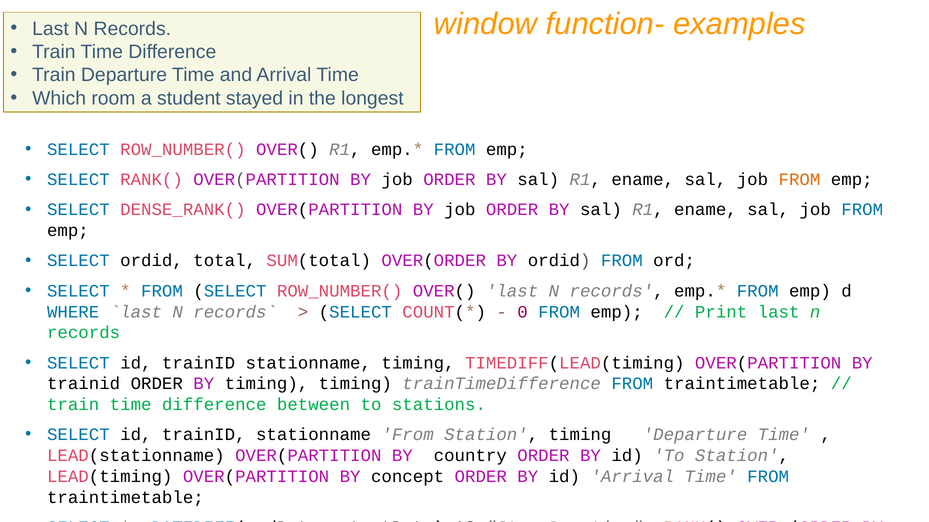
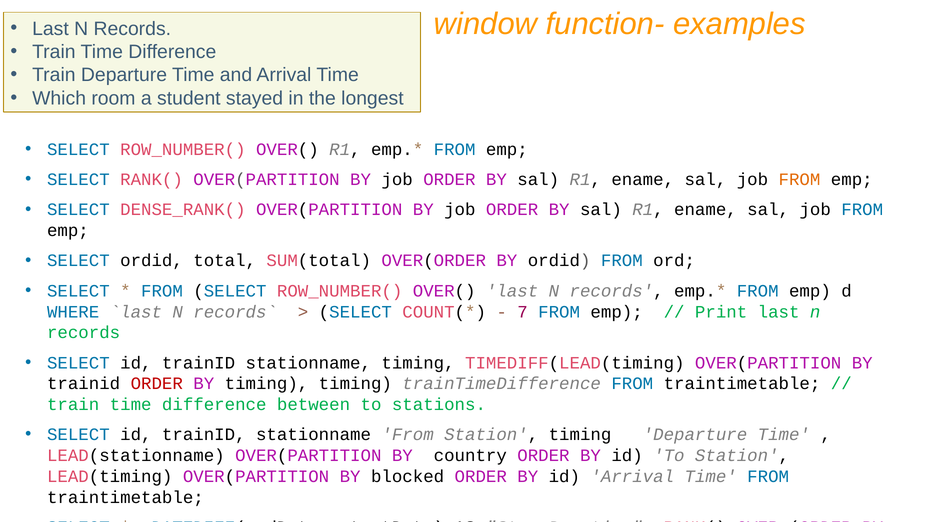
0: 0 -> 7
ORDER at (157, 384) colour: black -> red
concept: concept -> blocked
